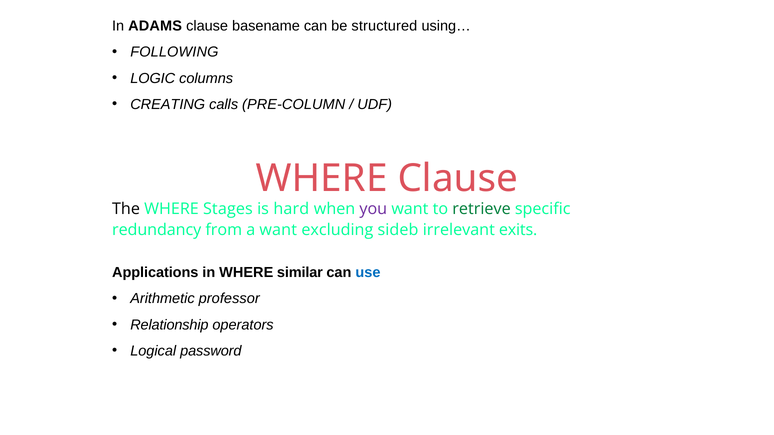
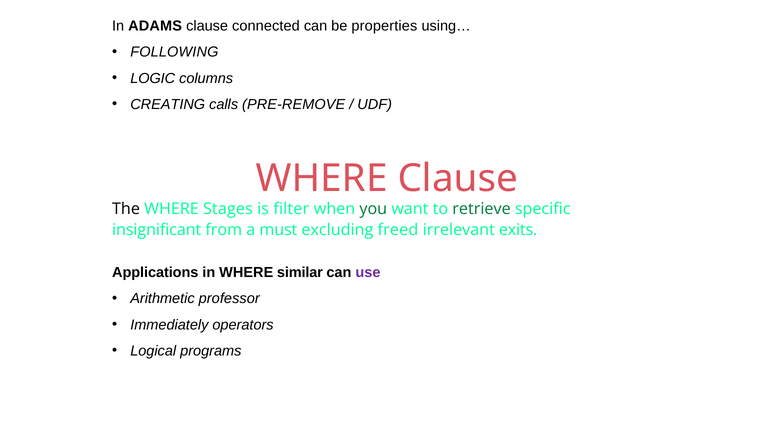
basename: basename -> connected
structured: structured -> properties
PRE-COLUMN: PRE-COLUMN -> PRE-REMOVE
hard: hard -> filter
you colour: purple -> green
redundancy: redundancy -> insignificant
a want: want -> must
sideb: sideb -> freed
use colour: blue -> purple
Relationship: Relationship -> Immediately
password: password -> programs
